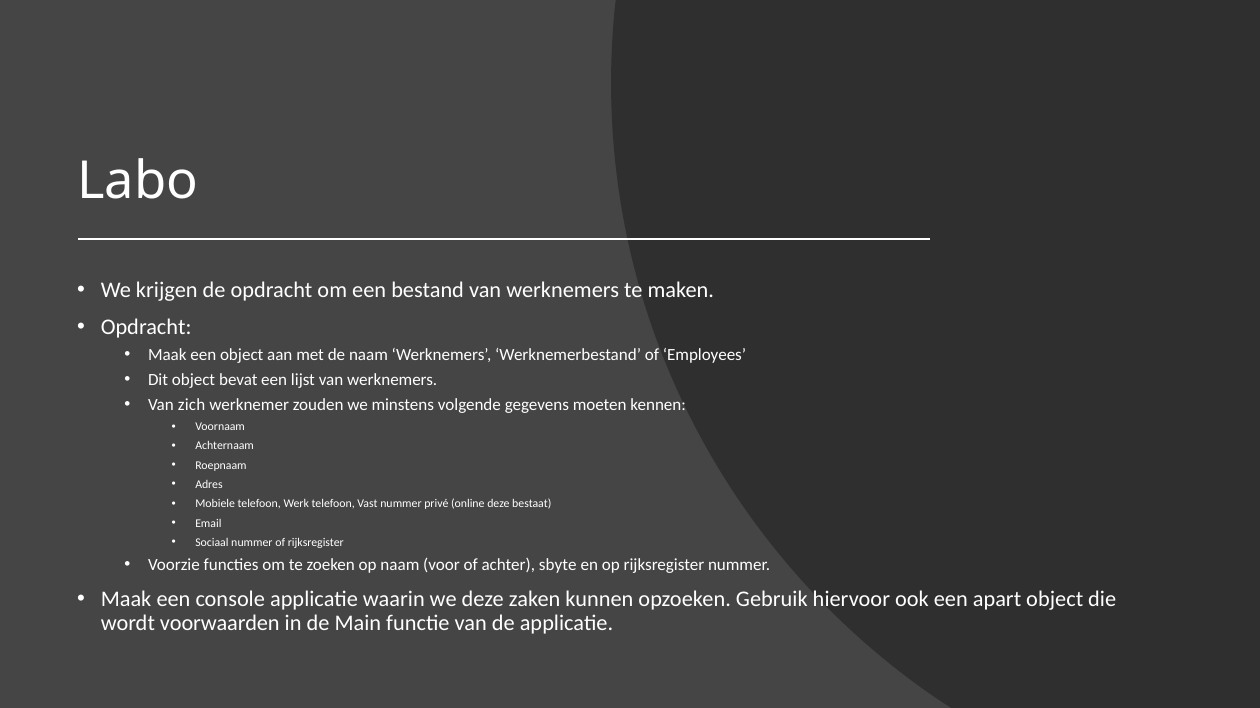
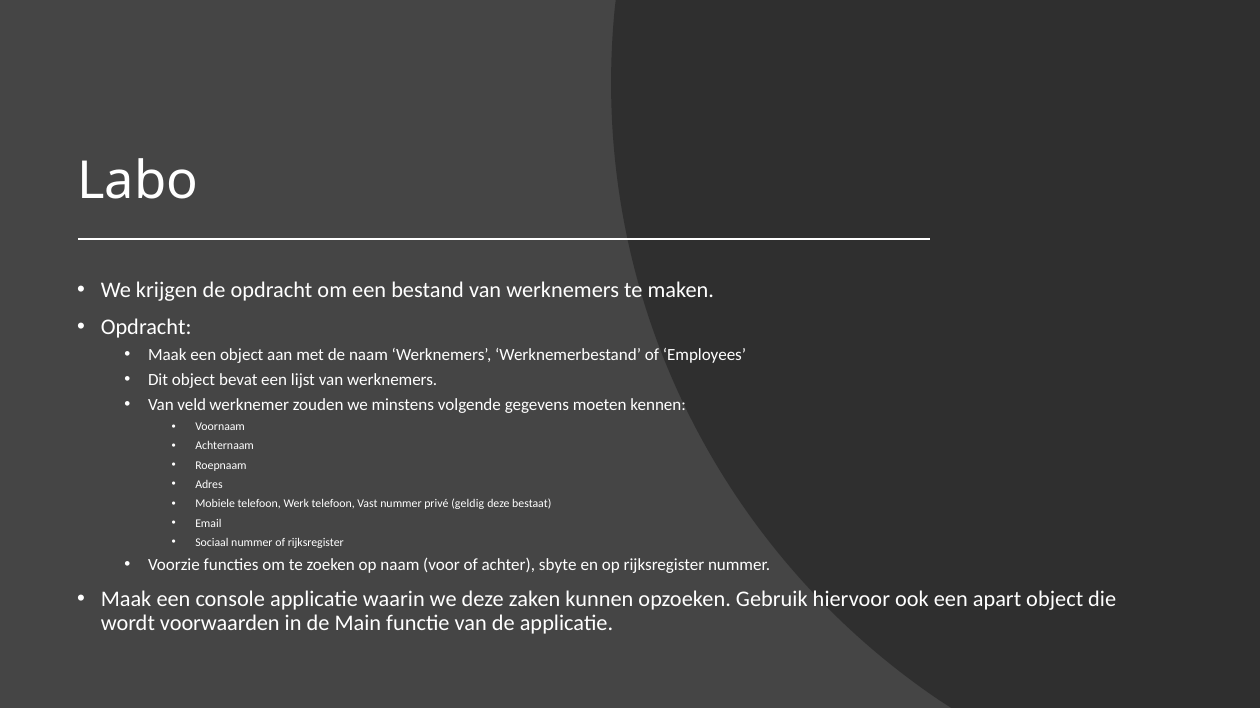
zich: zich -> veld
online: online -> geldig
